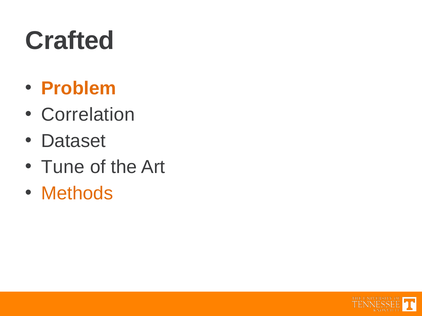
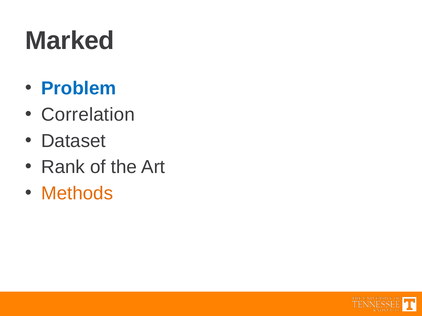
Crafted: Crafted -> Marked
Problem colour: orange -> blue
Tune: Tune -> Rank
